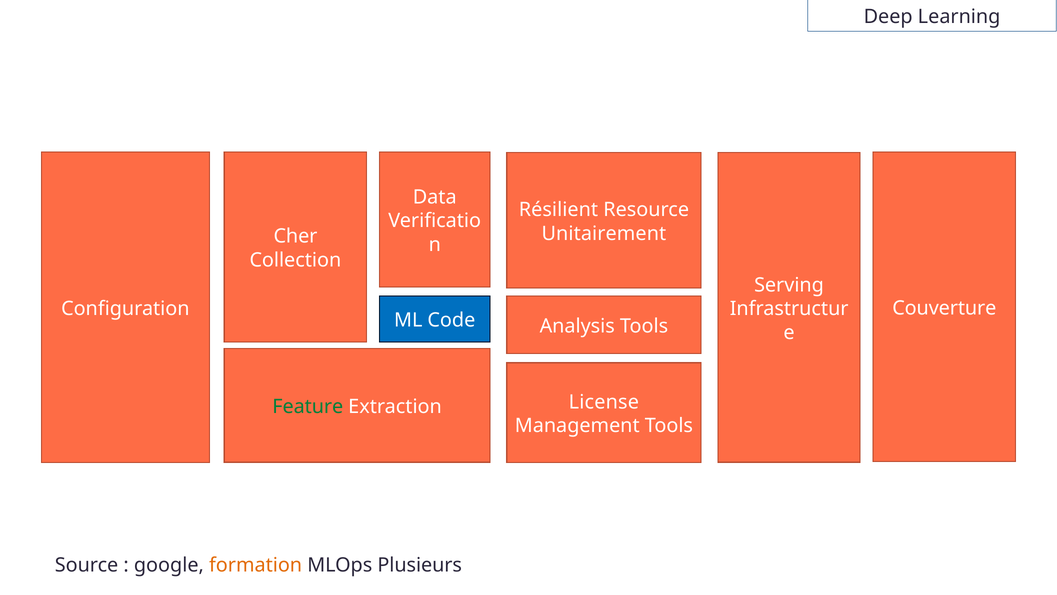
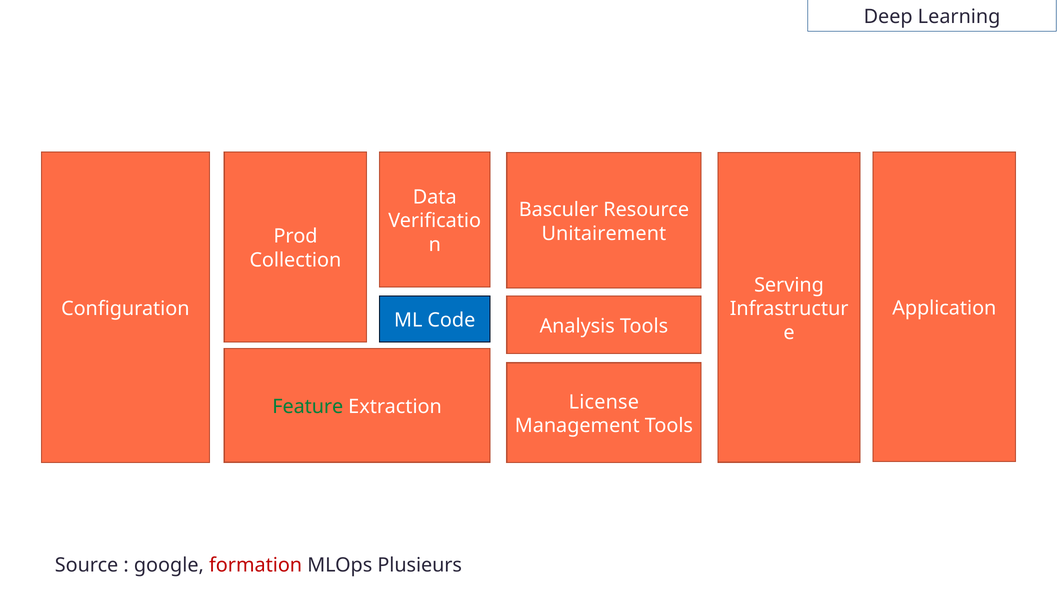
Résilient: Résilient -> Basculer
Cher: Cher -> Prod
Couverture: Couverture -> Application
formation colour: orange -> red
